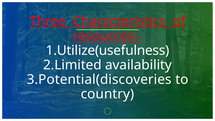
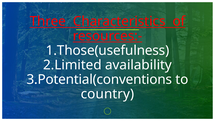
1.Utilize(usefulness: 1.Utilize(usefulness -> 1.Those(usefulness
3.Potential(discoveries: 3.Potential(discoveries -> 3.Potential(conventions
